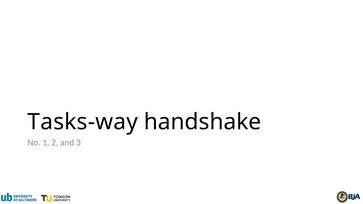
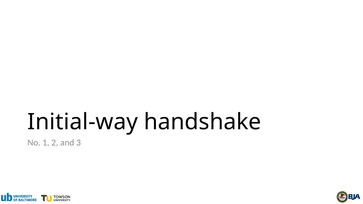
Tasks-way: Tasks-way -> Initial-way
